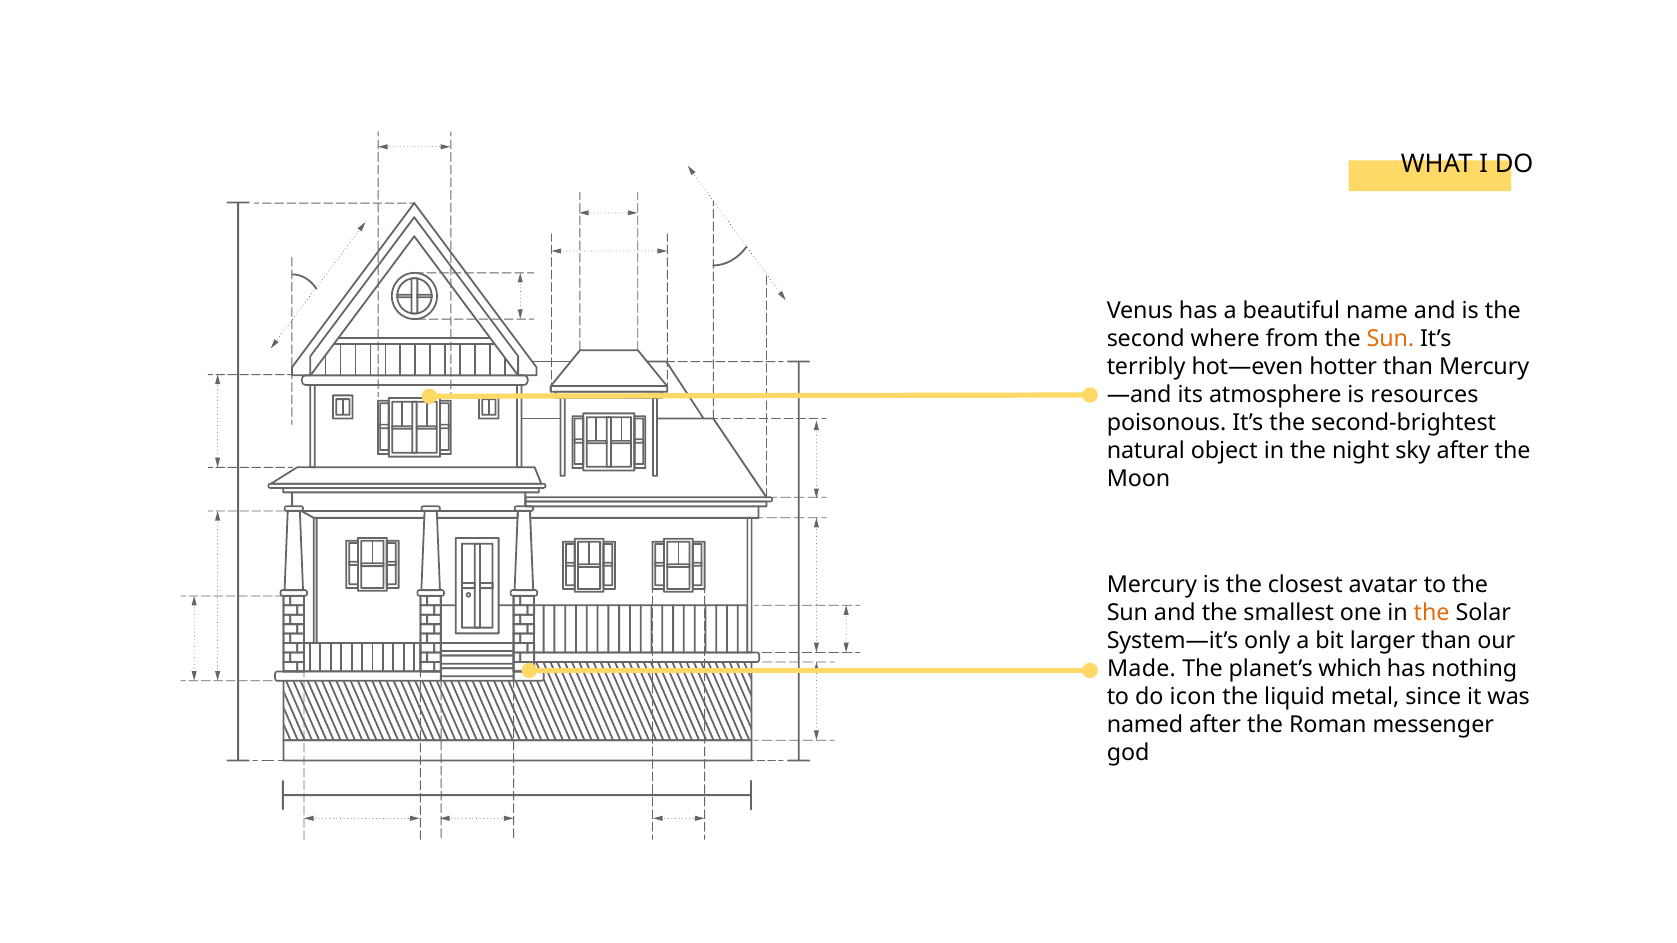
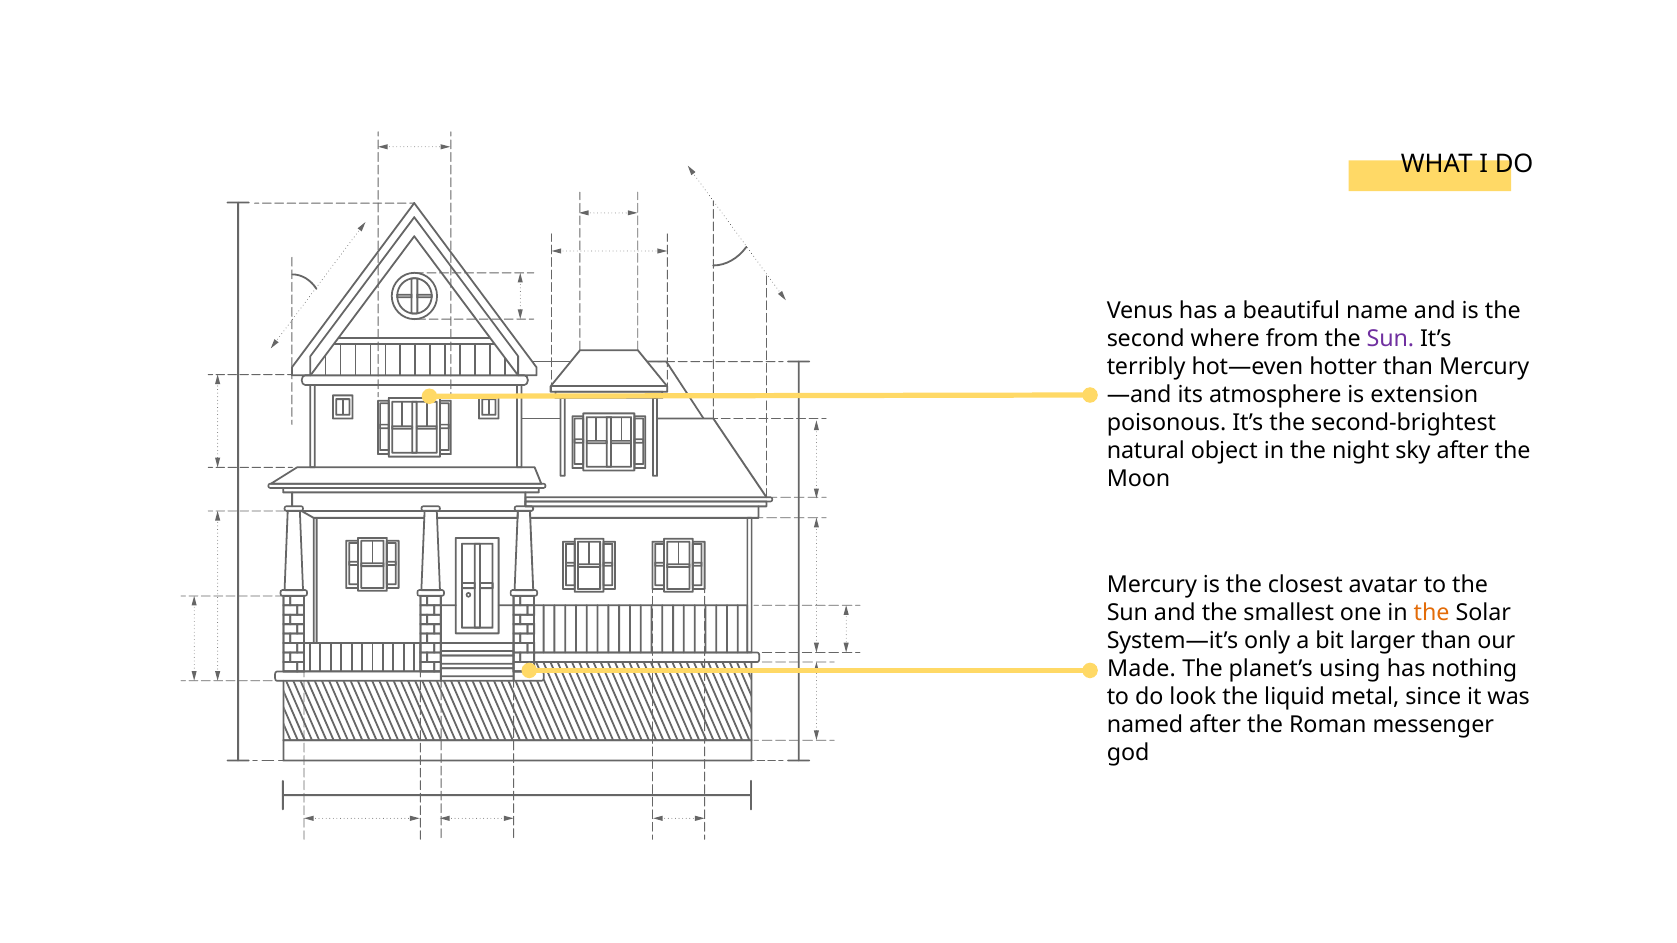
Sun at (1390, 339) colour: orange -> purple
resources: resources -> extension
which: which -> using
icon: icon -> look
